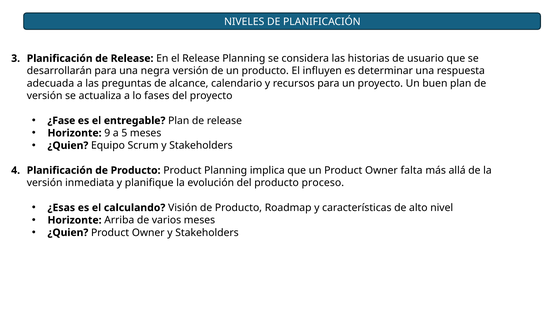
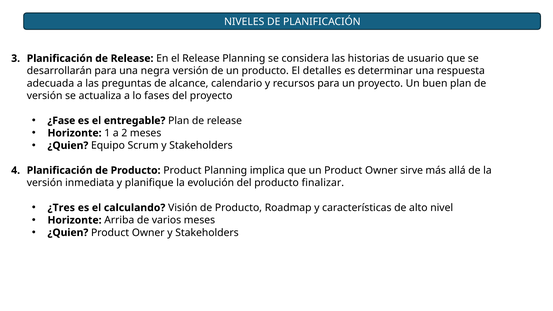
influyen: influyen -> detalles
9: 9 -> 1
5: 5 -> 2
falta: falta -> sirve
proceso: proceso -> finalizar
¿Esas: ¿Esas -> ¿Tres
